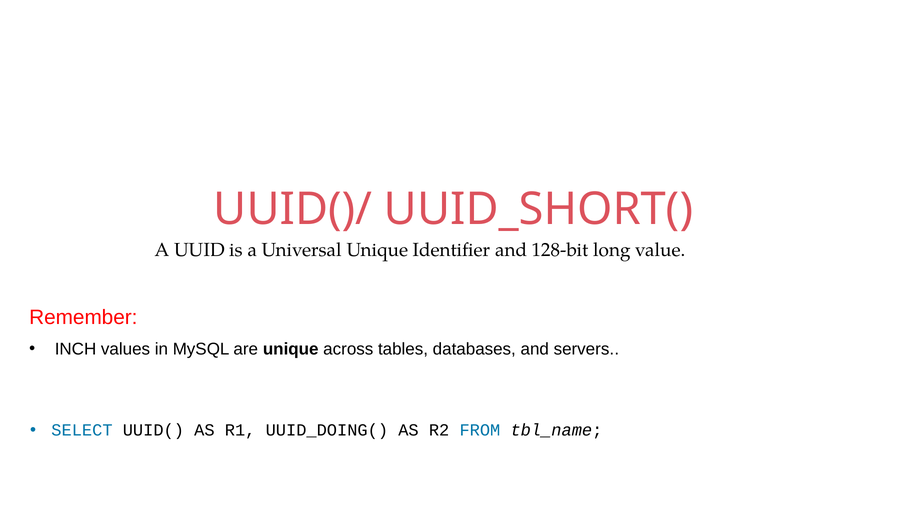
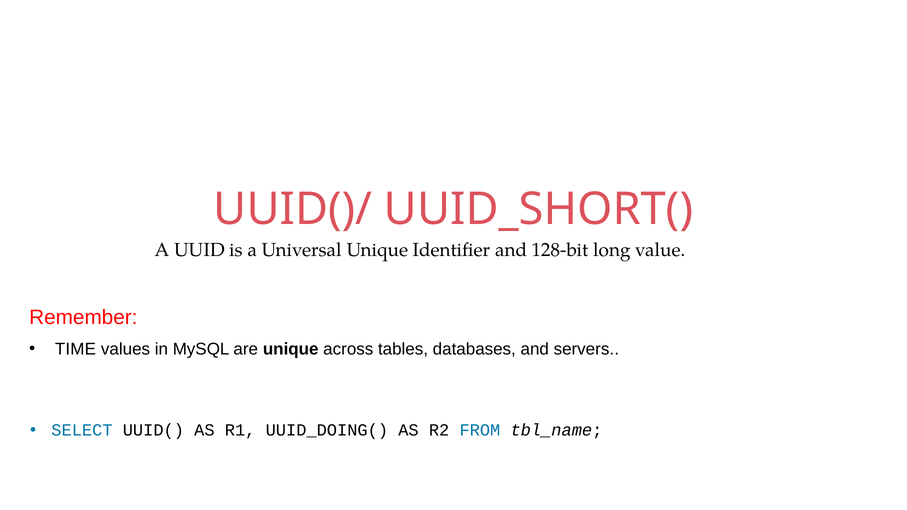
INCH: INCH -> TIME
